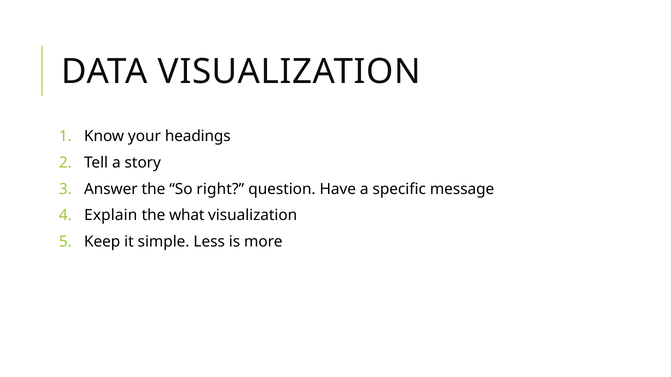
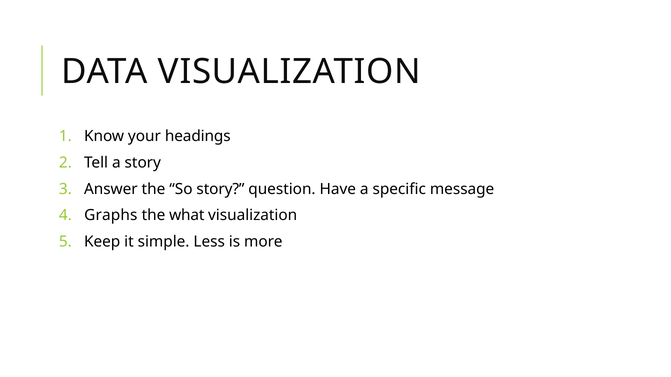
So right: right -> story
Explain: Explain -> Graphs
